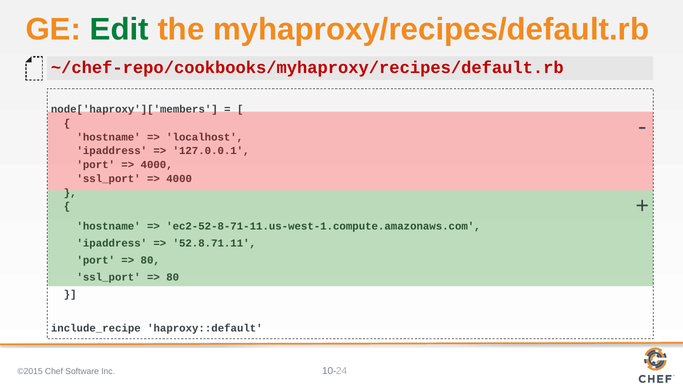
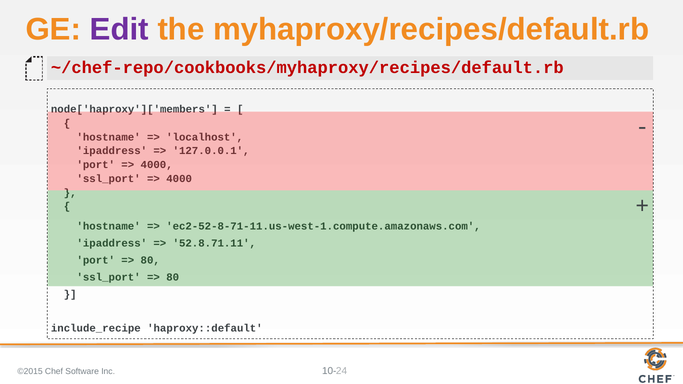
Edit colour: green -> purple
